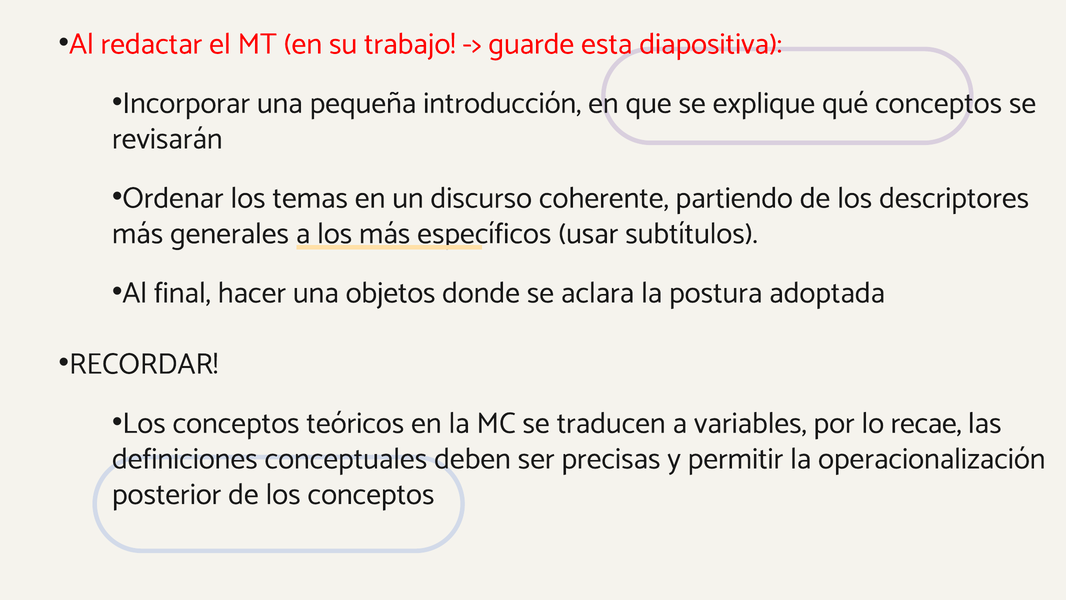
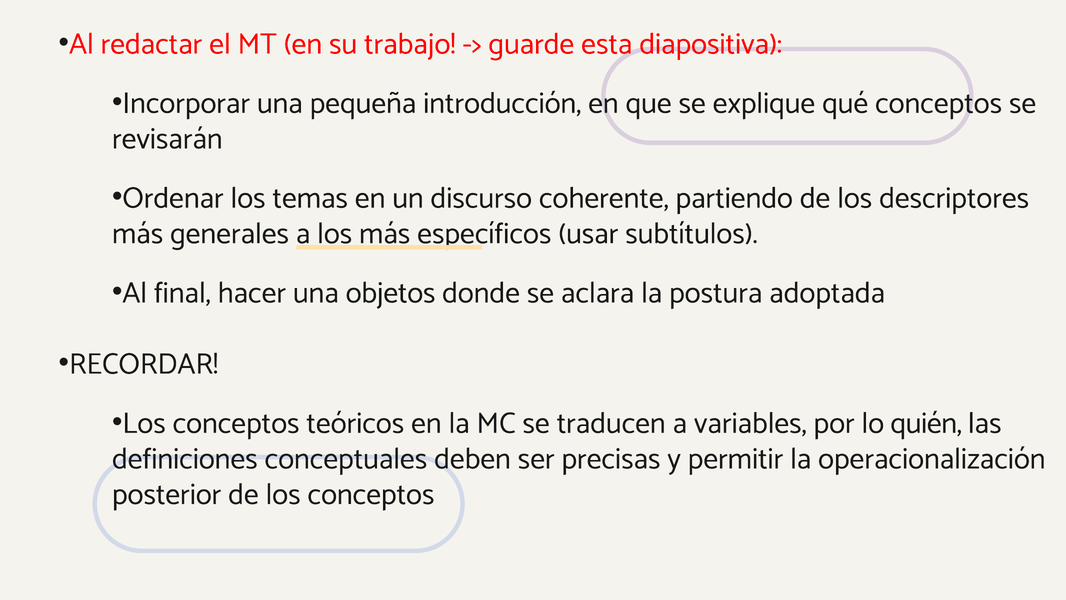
recae: recae -> quién
